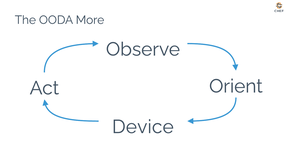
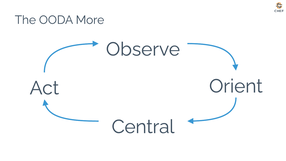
Device: Device -> Central
